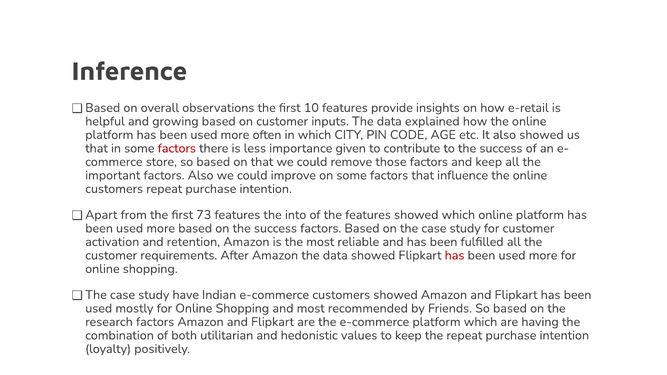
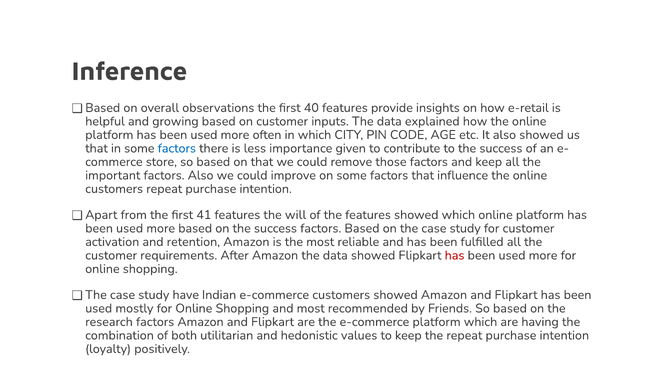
10: 10 -> 40
factors at (177, 148) colour: red -> blue
73: 73 -> 41
into: into -> will
